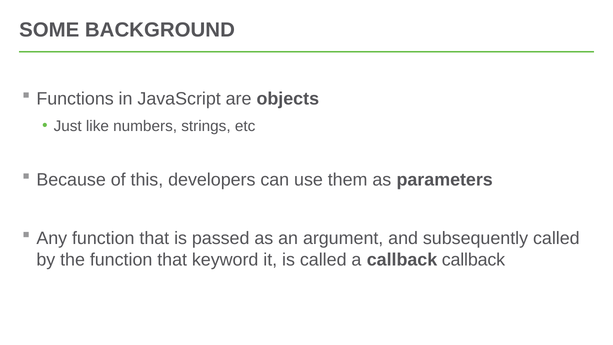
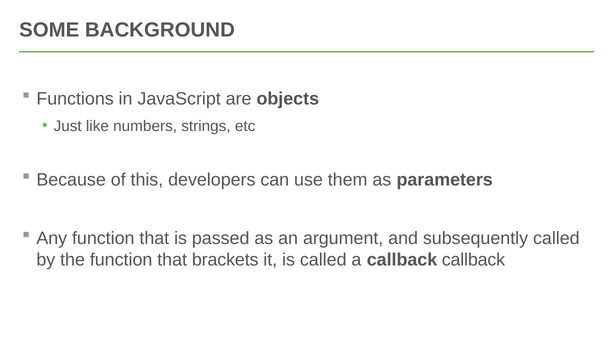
keyword: keyword -> brackets
